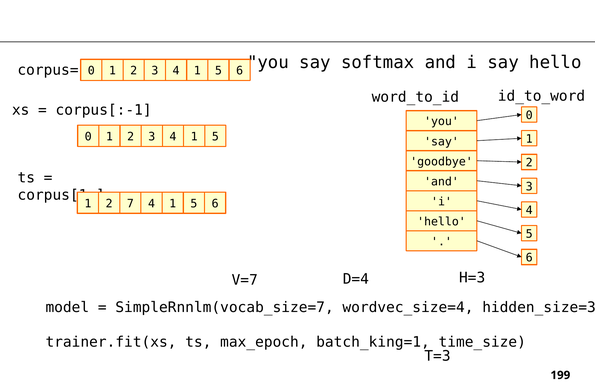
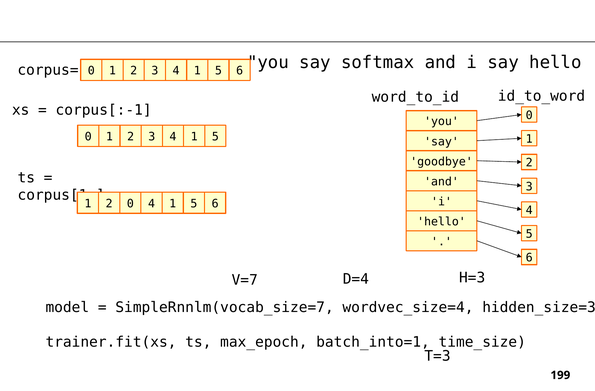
2 7: 7 -> 0
batch_king=1: batch_king=1 -> batch_into=1
